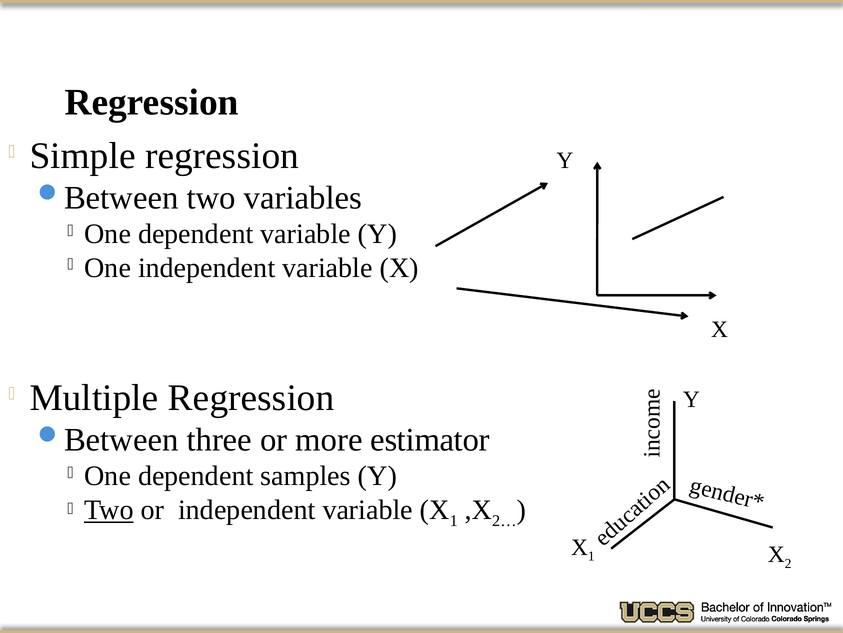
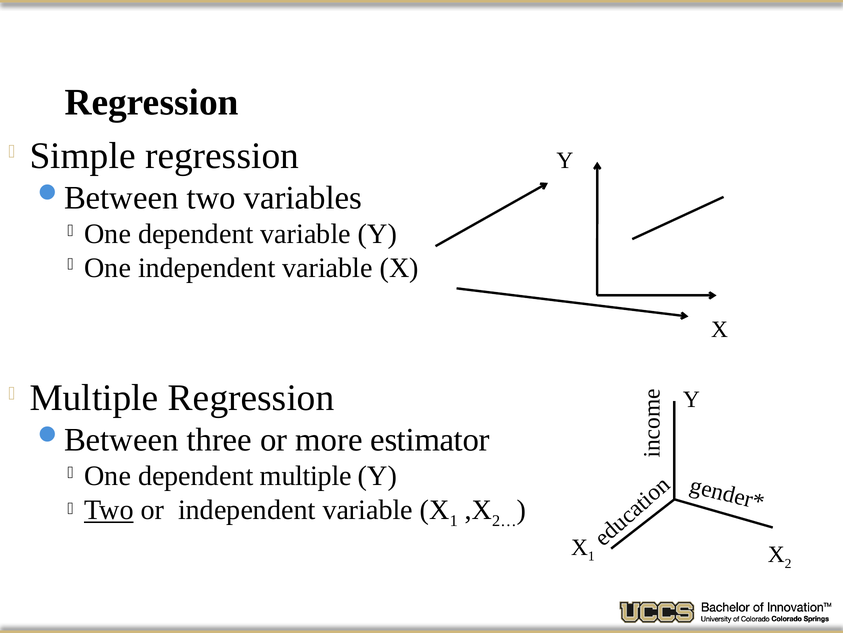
dependent samples: samples -> multiple
